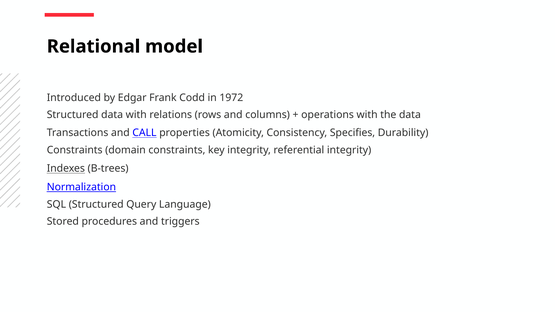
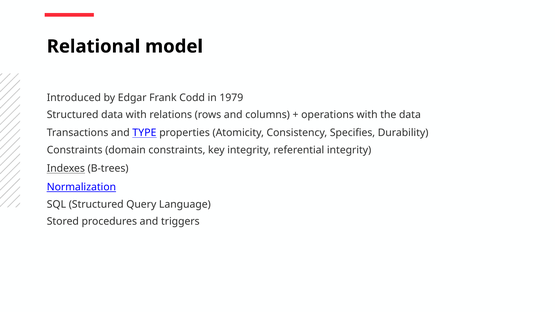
1972: 1972 -> 1979
CALL: CALL -> TYPE
